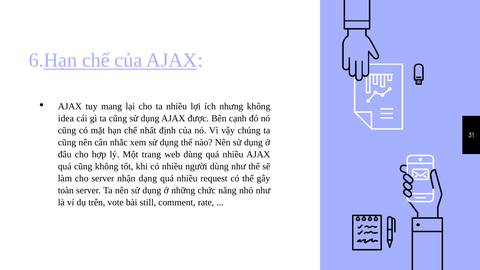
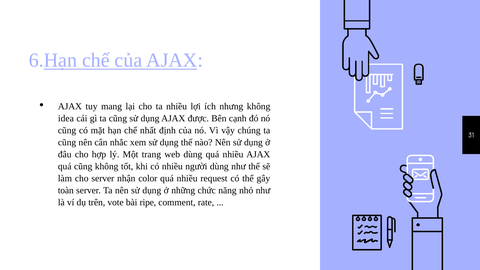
dạng: dạng -> color
still: still -> ripe
